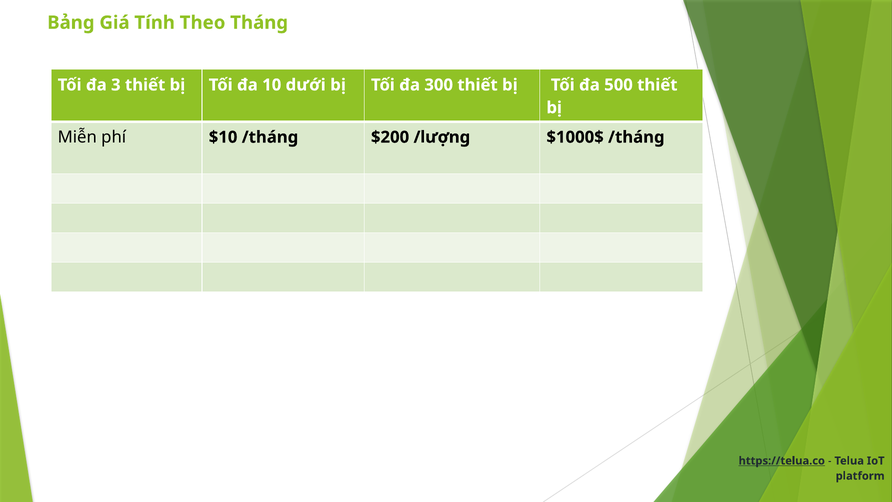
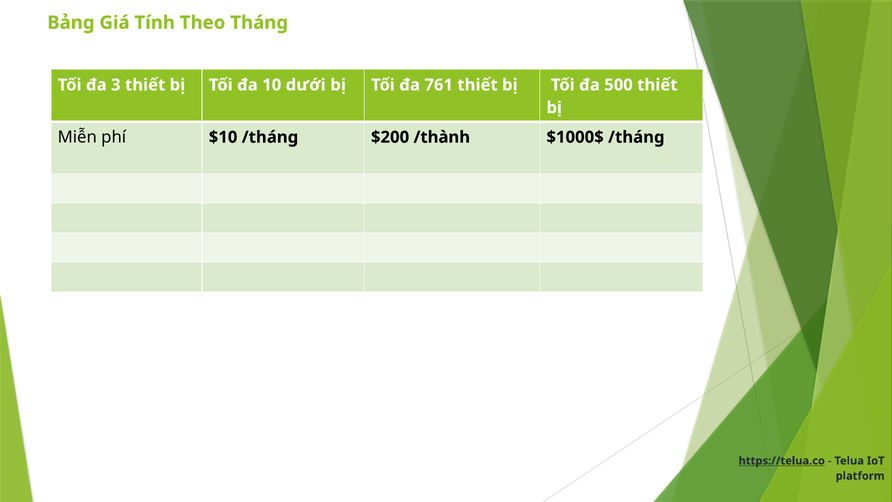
300: 300 -> 761
/lượng: /lượng -> /thành
